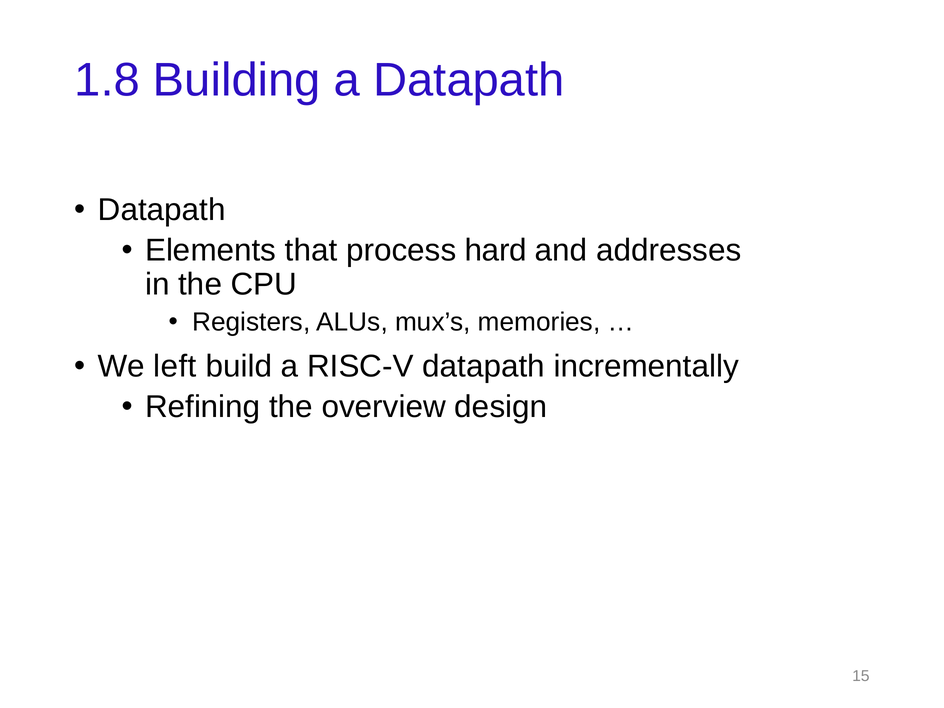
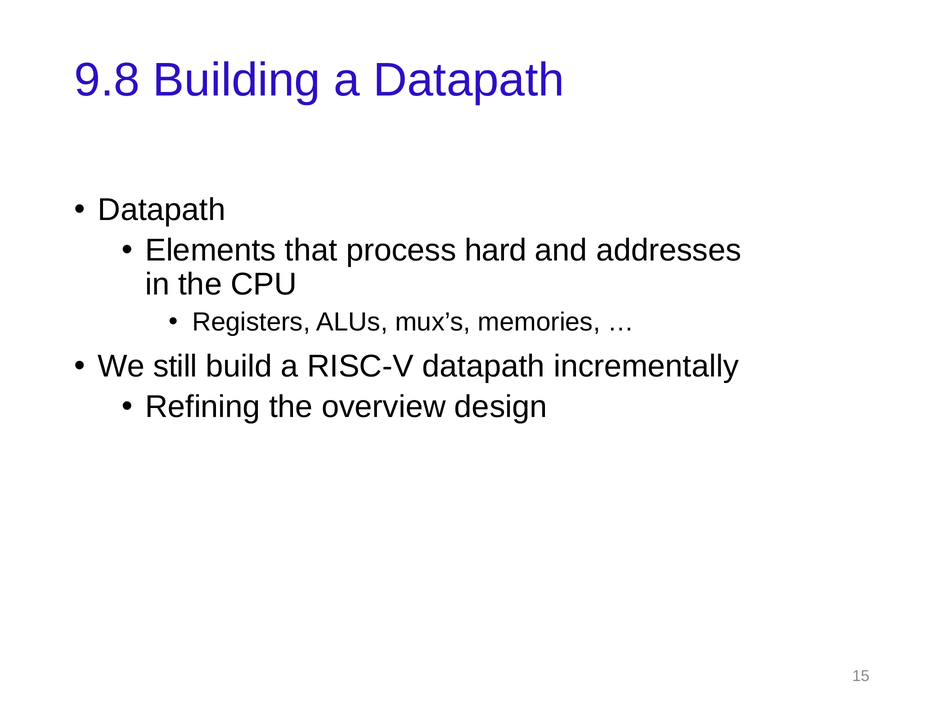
1.8: 1.8 -> 9.8
left: left -> still
